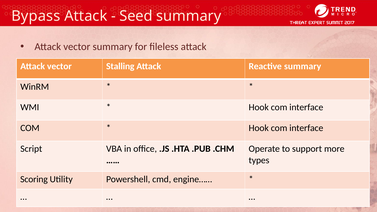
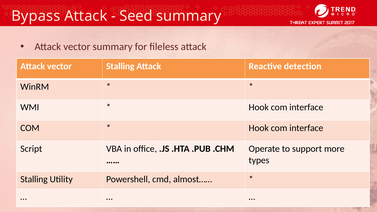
Reactive summary: summary -> detection
Scoring at (34, 179): Scoring -> Stalling
engine……: engine…… -> almost……
